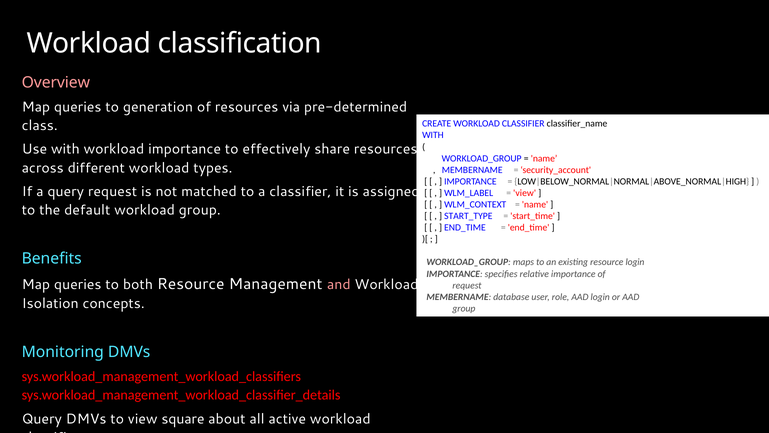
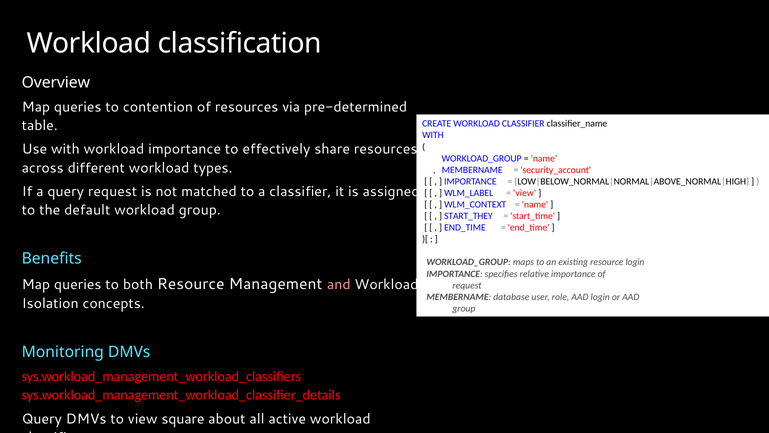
Overview colour: pink -> white
generation: generation -> contention
class: class -> table
START_TYPE: START_TYPE -> START_THEY
